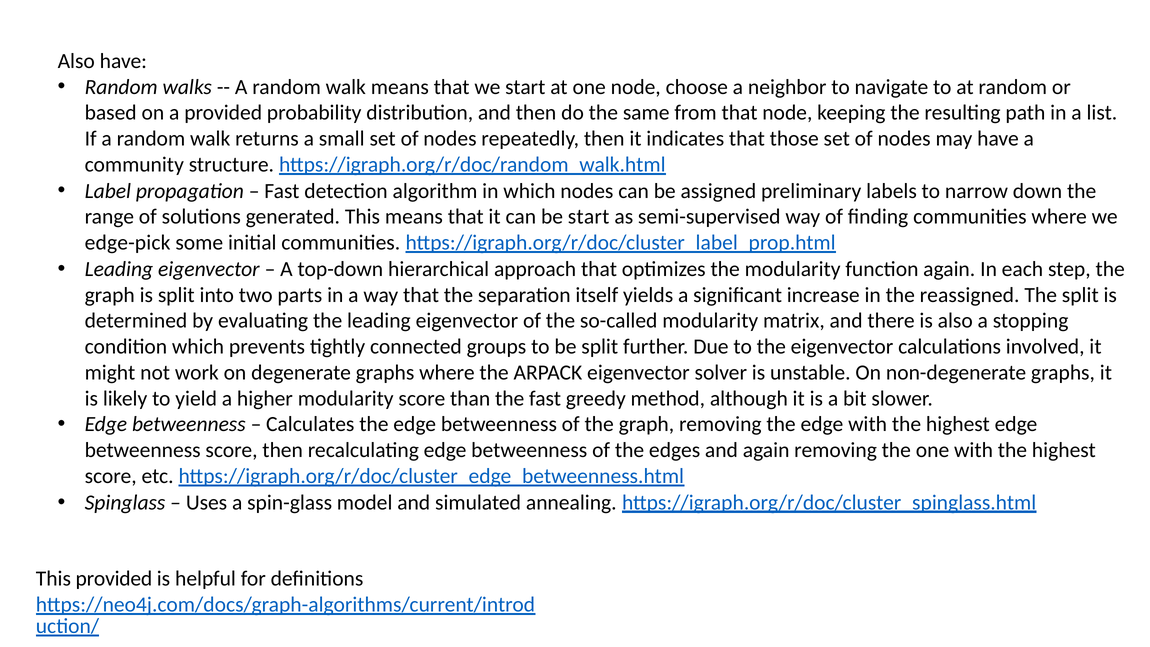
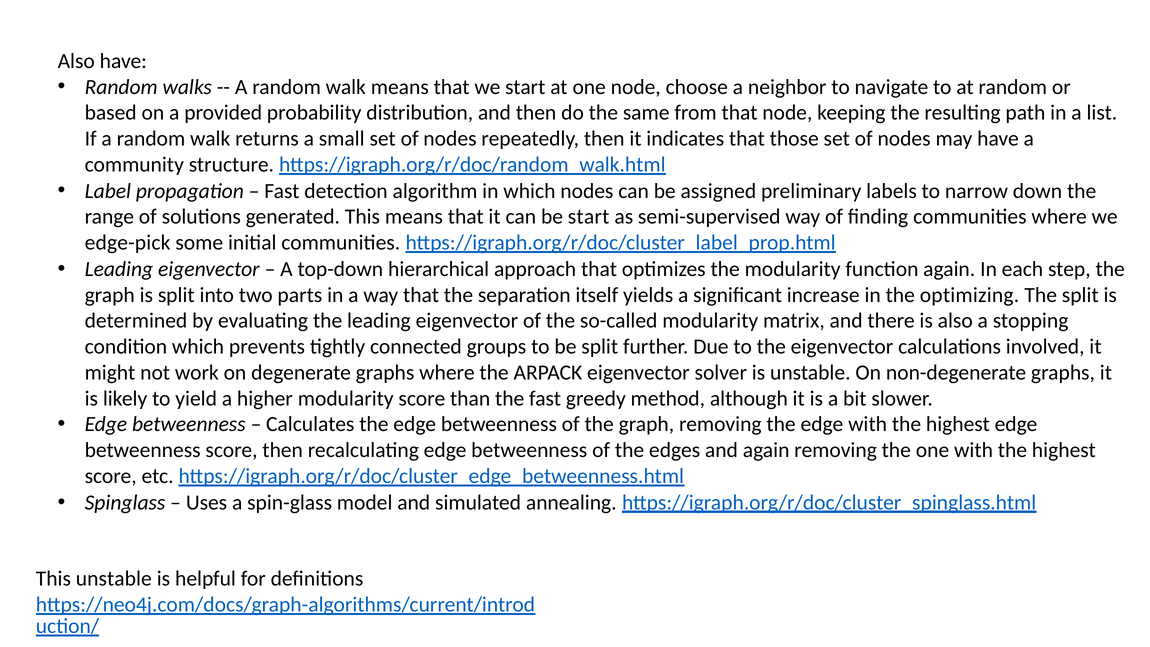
reassigned: reassigned -> optimizing
This provided: provided -> unstable
